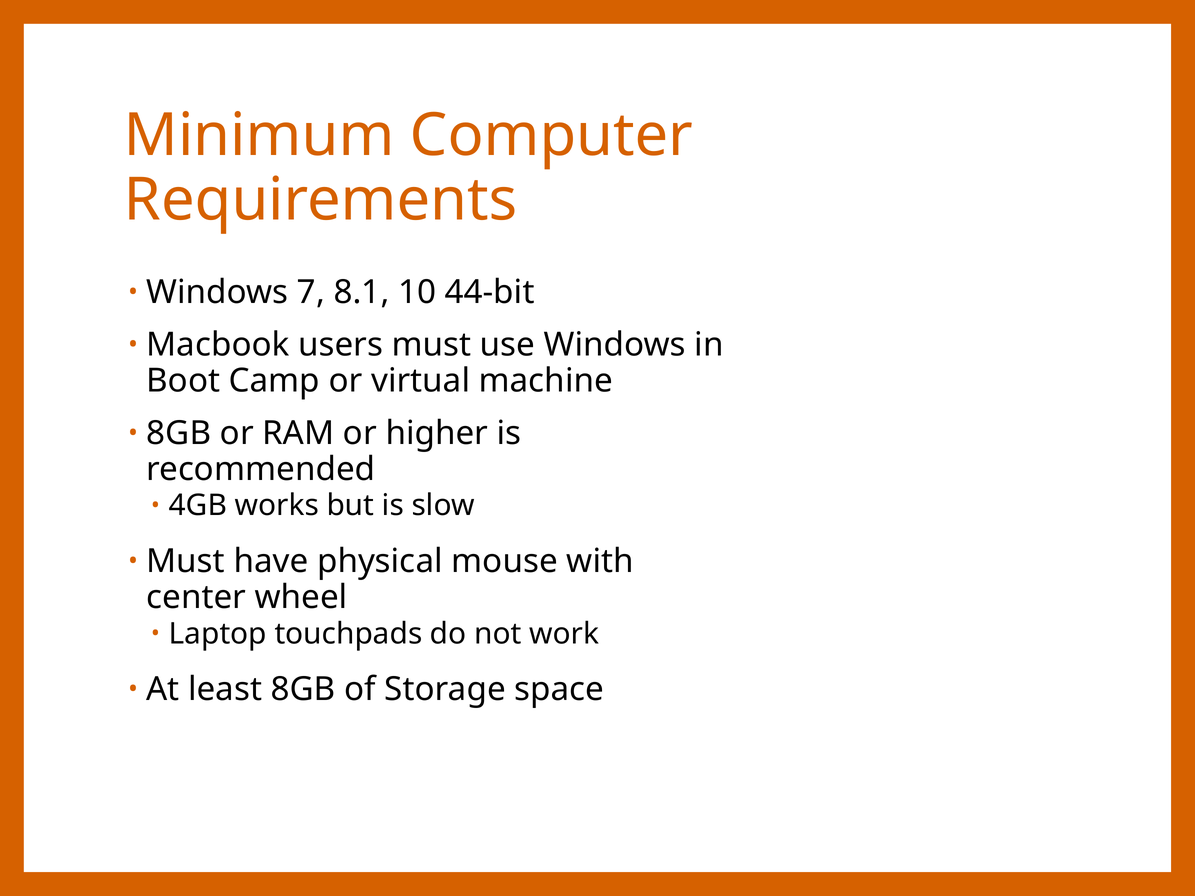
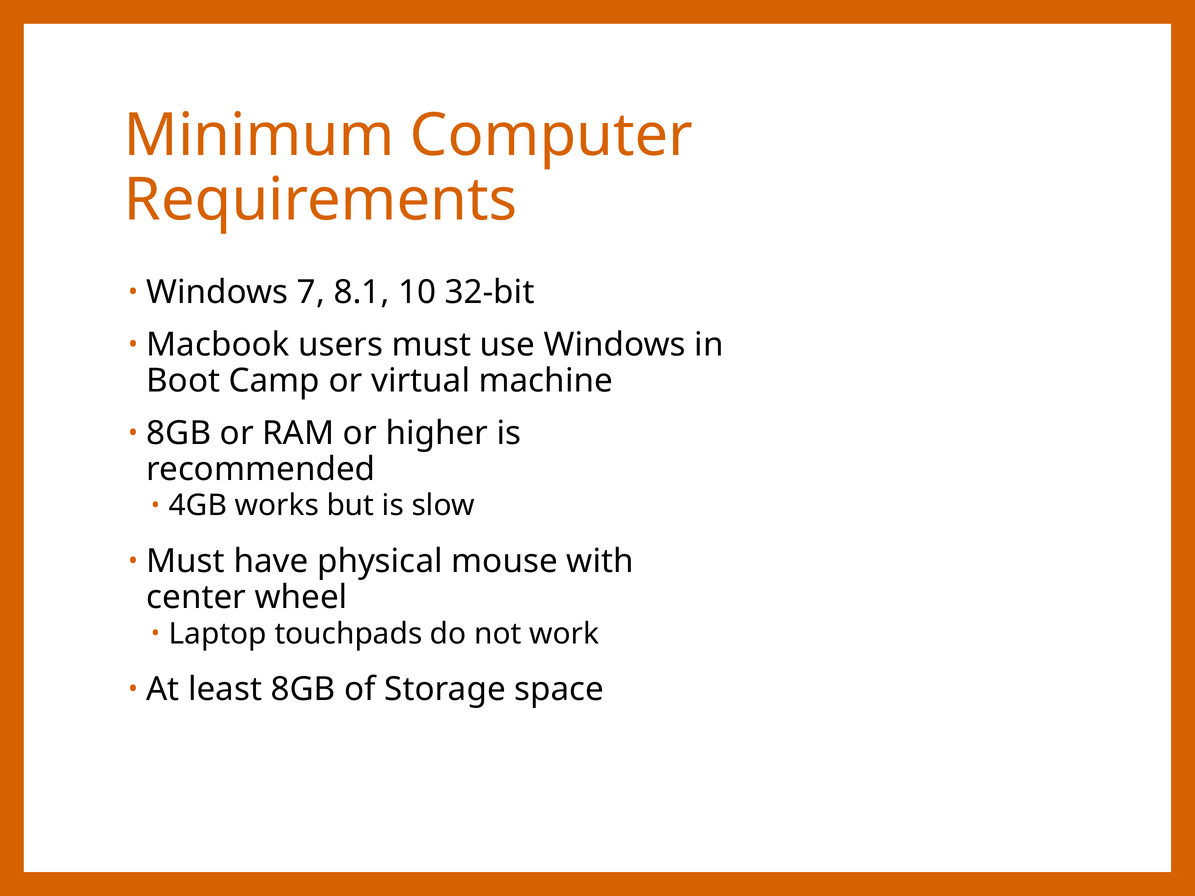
44-bit: 44-bit -> 32-bit
